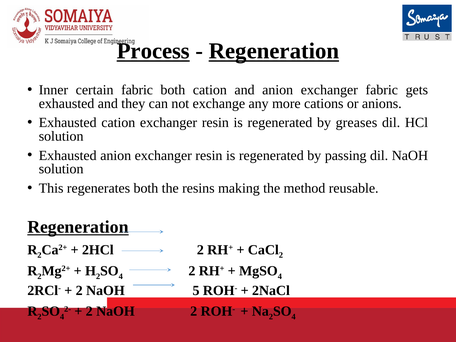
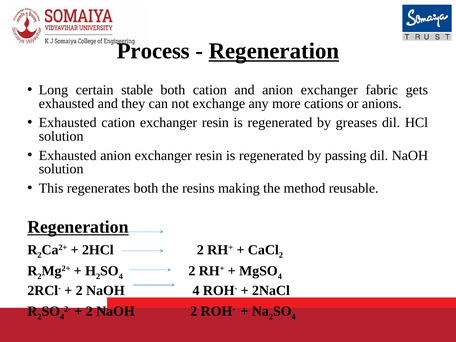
Process underline: present -> none
Inner: Inner -> Long
certain fabric: fabric -> stable
NaOH 5: 5 -> 4
